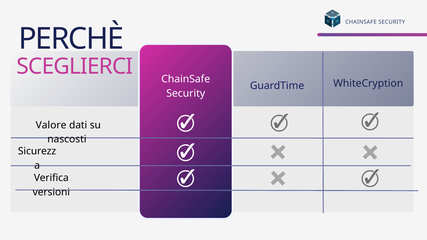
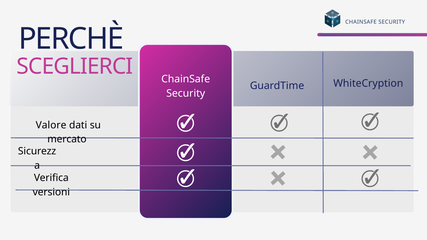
nascosti: nascosti -> mercato
